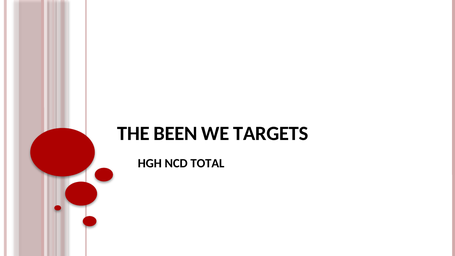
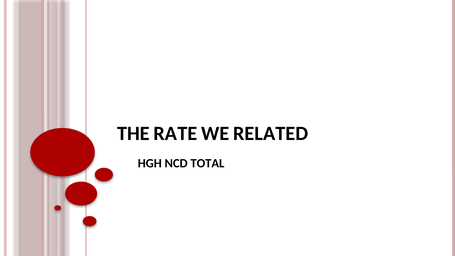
BEEN: BEEN -> RATE
TARGETS: TARGETS -> RELATED
